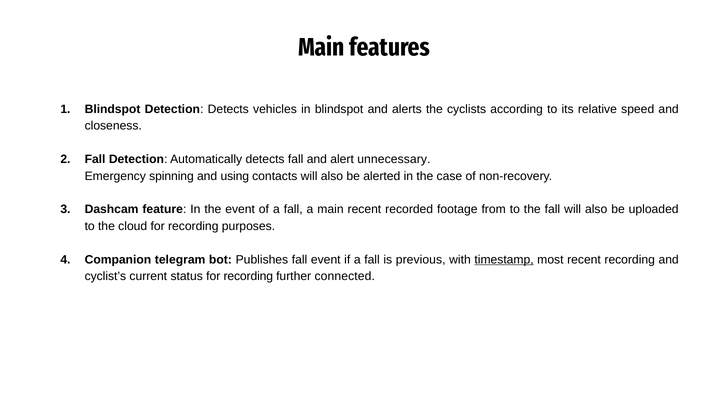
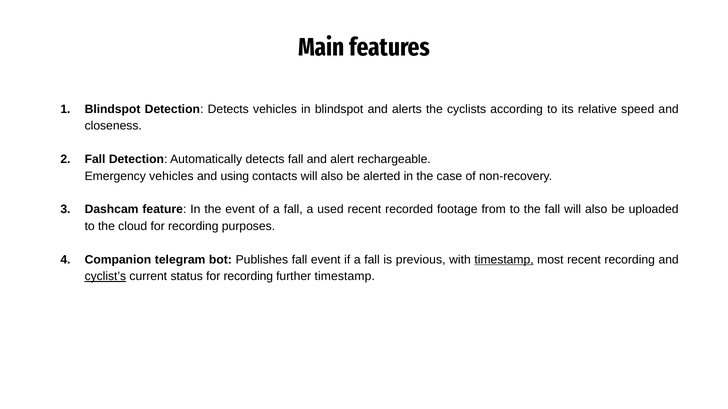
unnecessary: unnecessary -> rechargeable
Emergency spinning: spinning -> vehicles
a main: main -> used
cyclist’s underline: none -> present
further connected: connected -> timestamp
